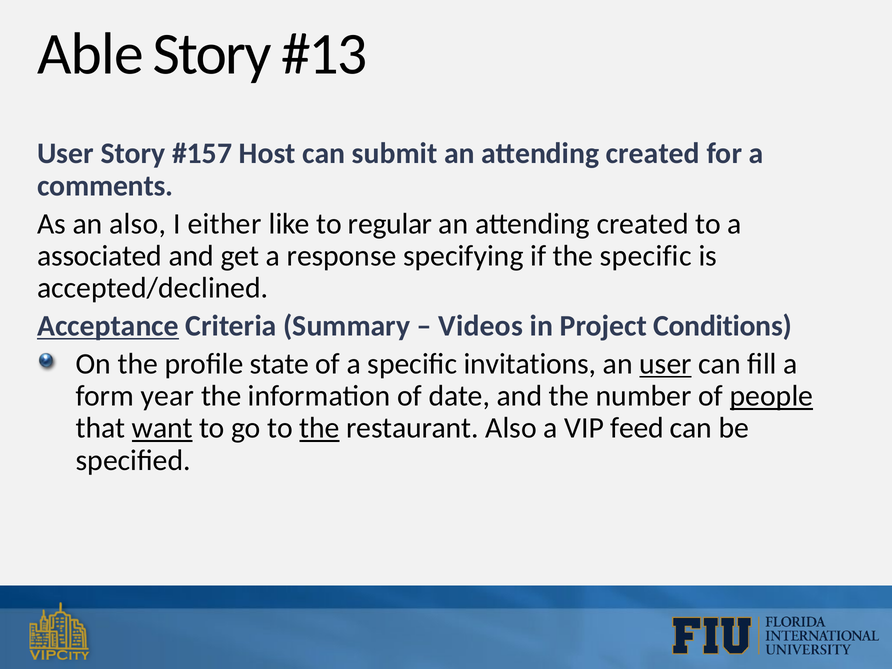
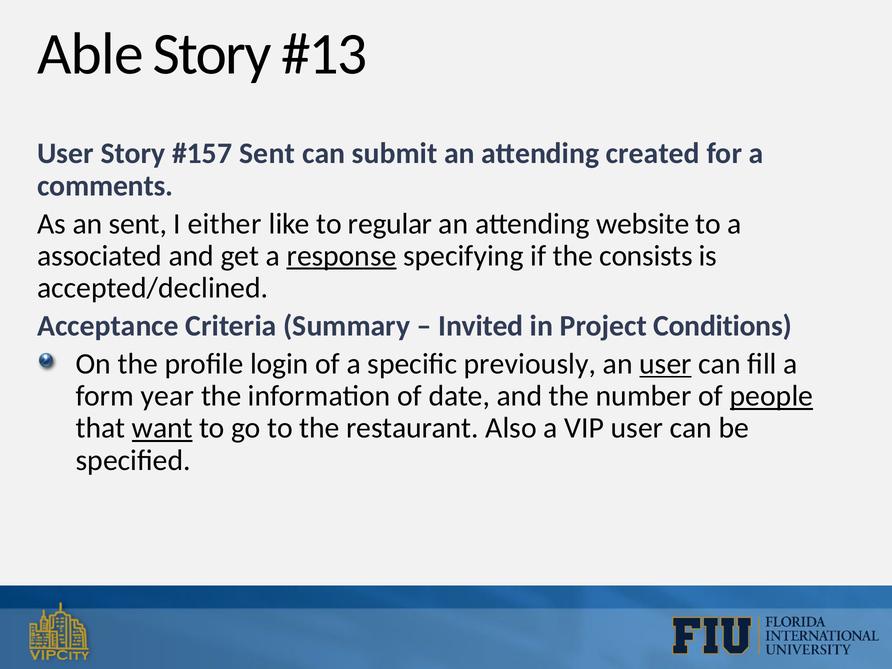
Host at (267, 154): Host -> Sent
an also: also -> sent
created at (643, 224): created -> website
response underline: none -> present
the specific: specific -> consists
Acceptance underline: present -> none
Videos: Videos -> Invited
state: state -> login
invitations: invitations -> previously
the at (320, 428) underline: present -> none
VIP feed: feed -> user
